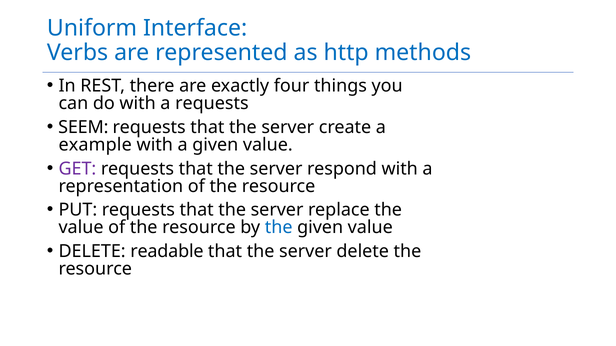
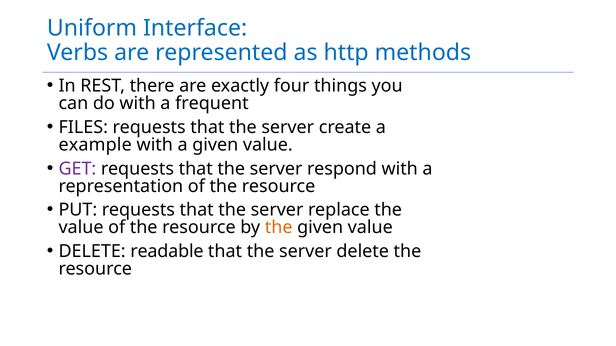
a requests: requests -> frequent
SEEM: SEEM -> FILES
the at (279, 228) colour: blue -> orange
